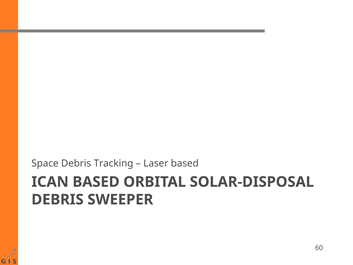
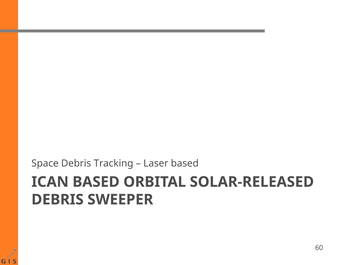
SOLAR-DISPOSAL: SOLAR-DISPOSAL -> SOLAR-RELEASED
